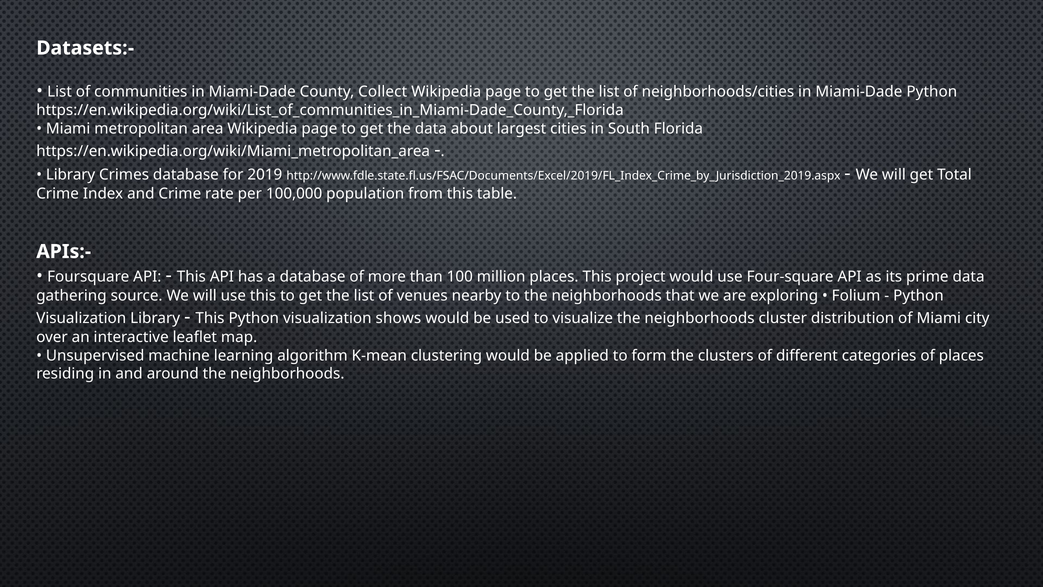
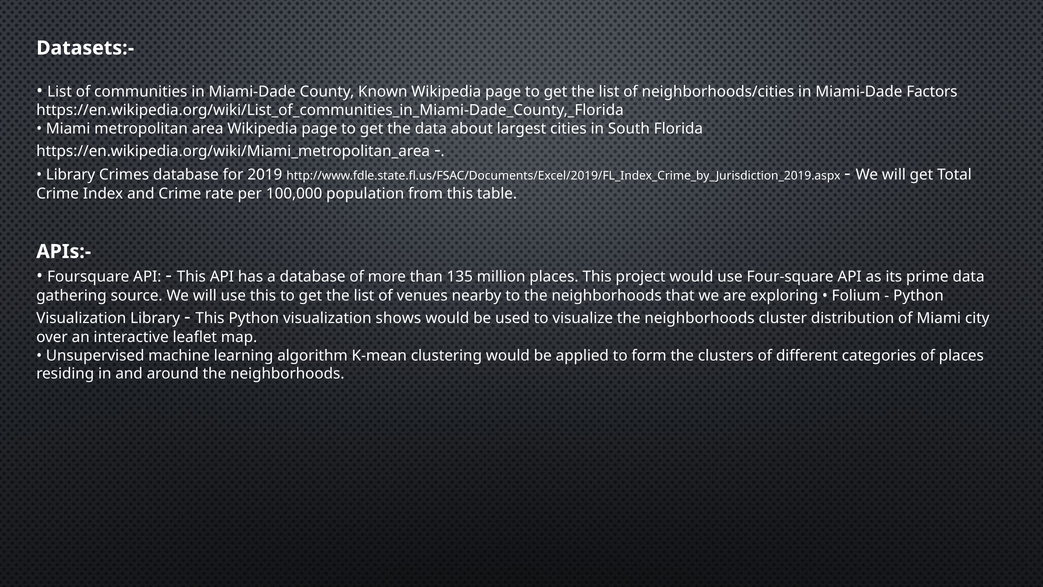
Collect: Collect -> Known
Miami-Dade Python: Python -> Factors
100: 100 -> 135
